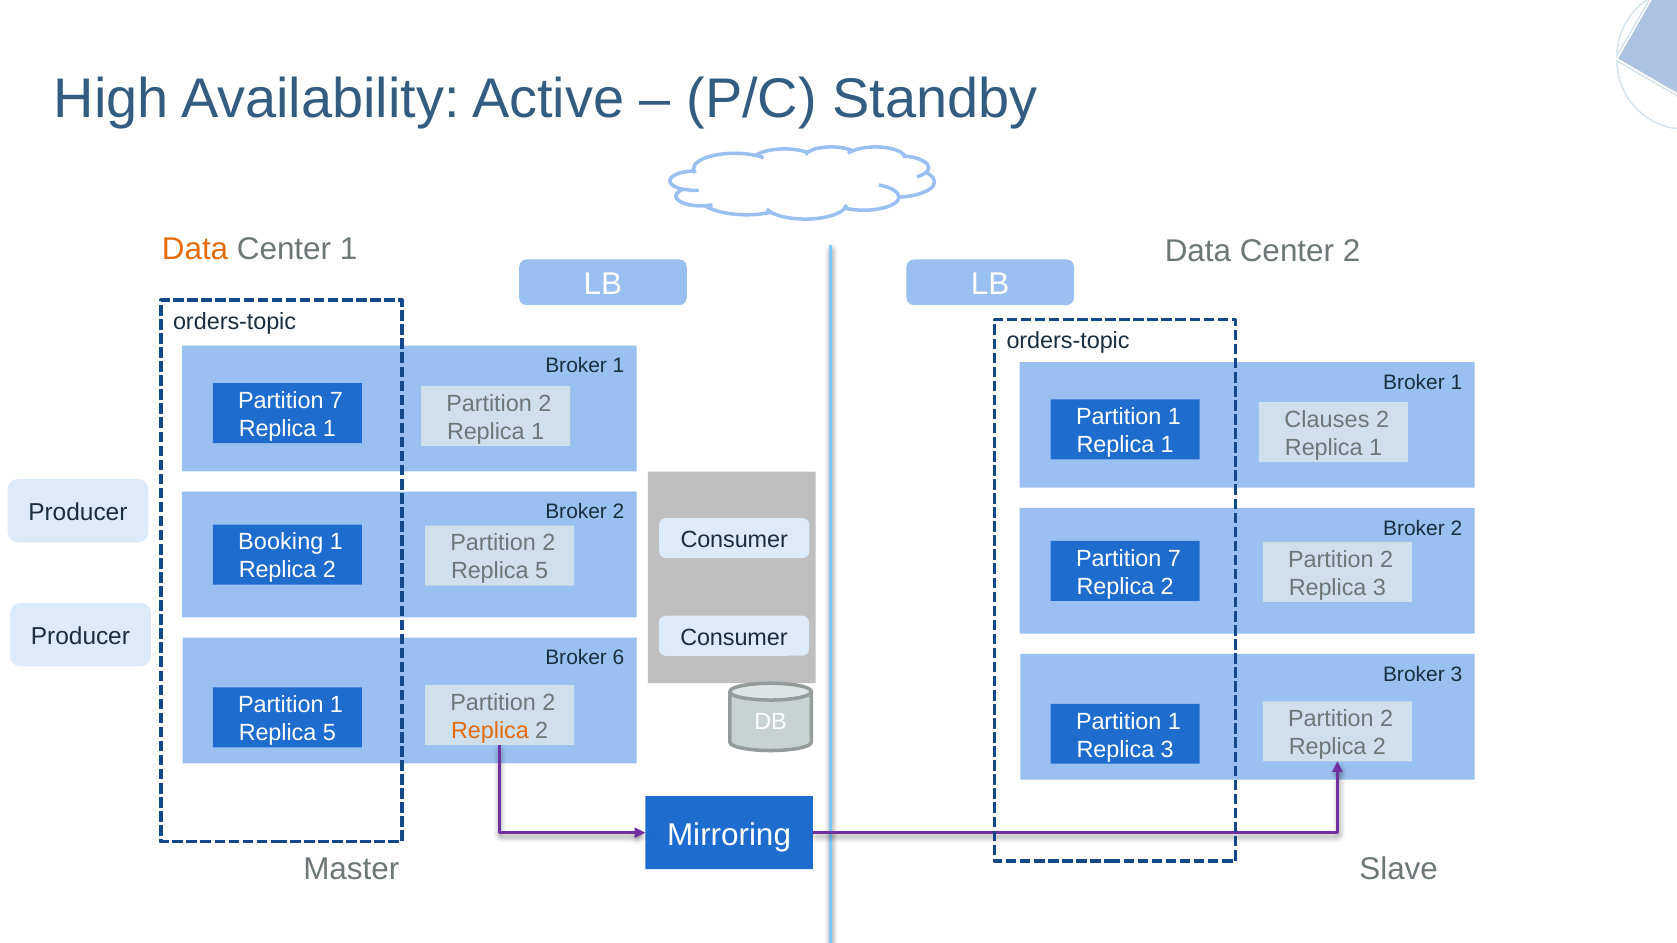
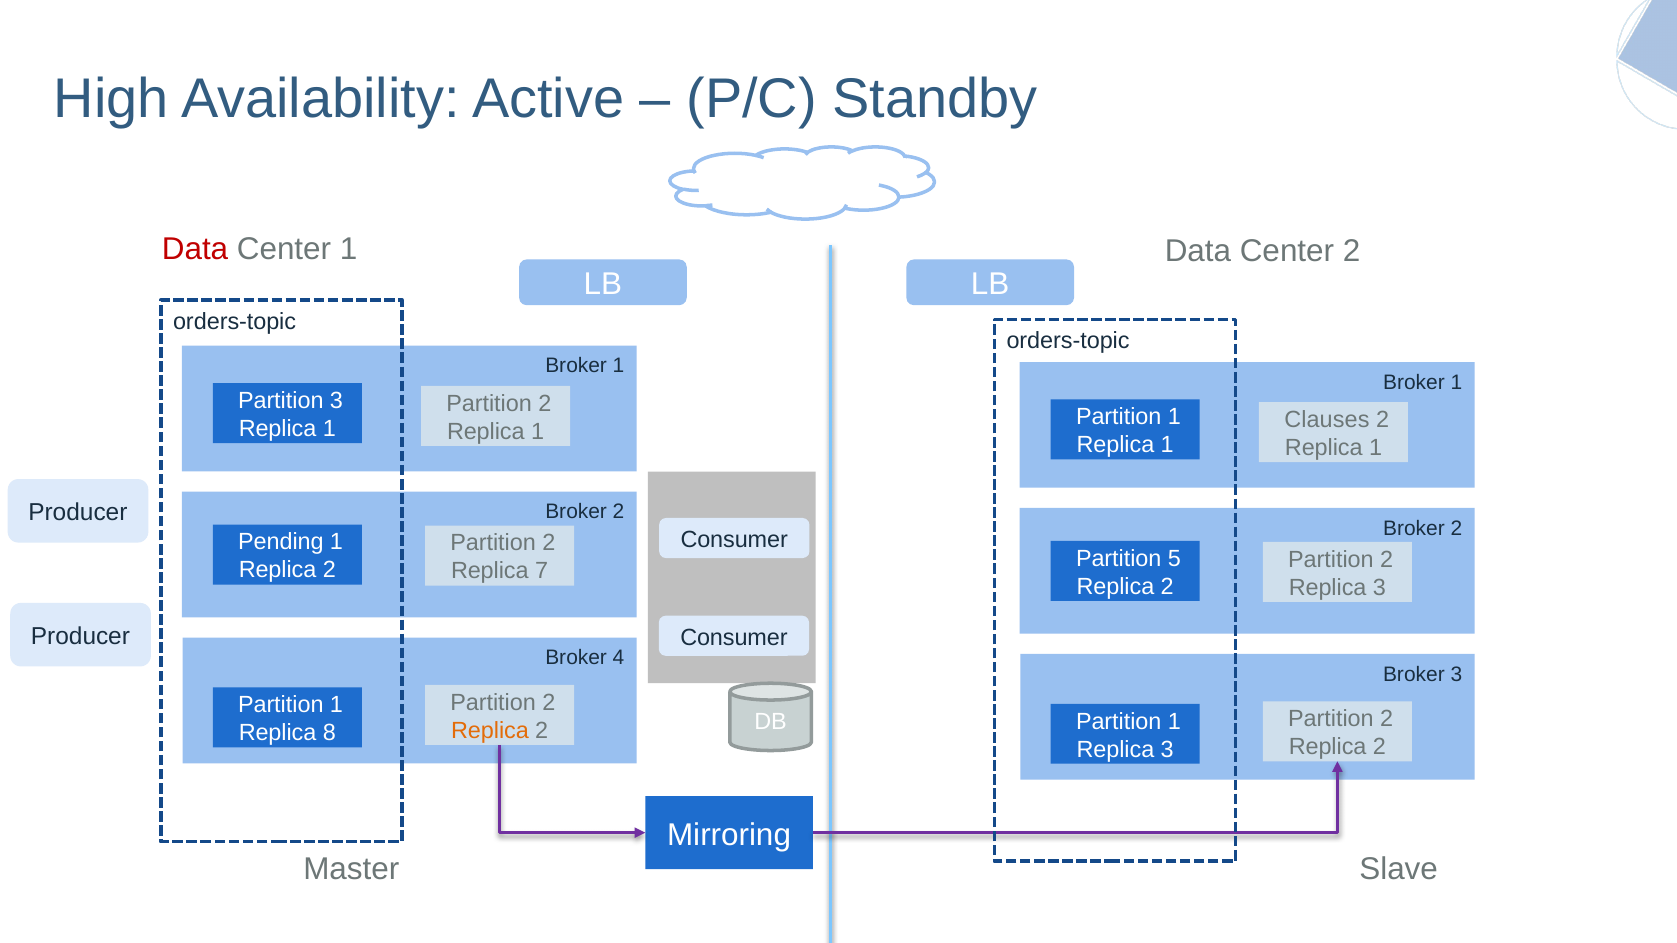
Data at (195, 249) colour: orange -> red
7 at (337, 401): 7 -> 3
Booking: Booking -> Pending
7 at (1174, 559): 7 -> 5
5 at (542, 571): 5 -> 7
6: 6 -> 4
5 at (329, 733): 5 -> 8
